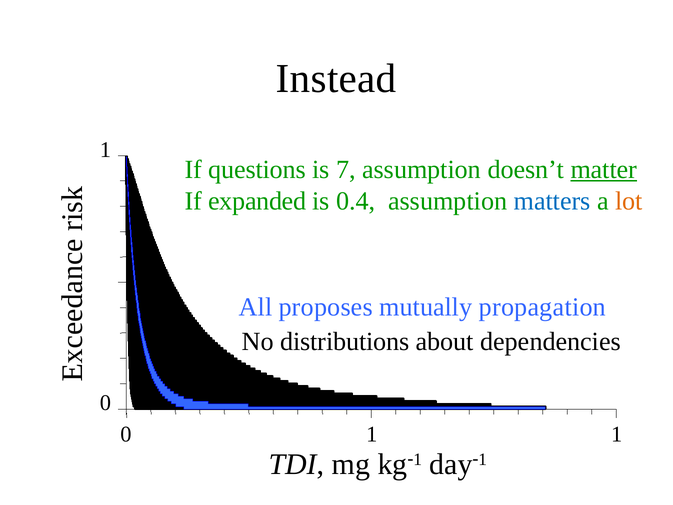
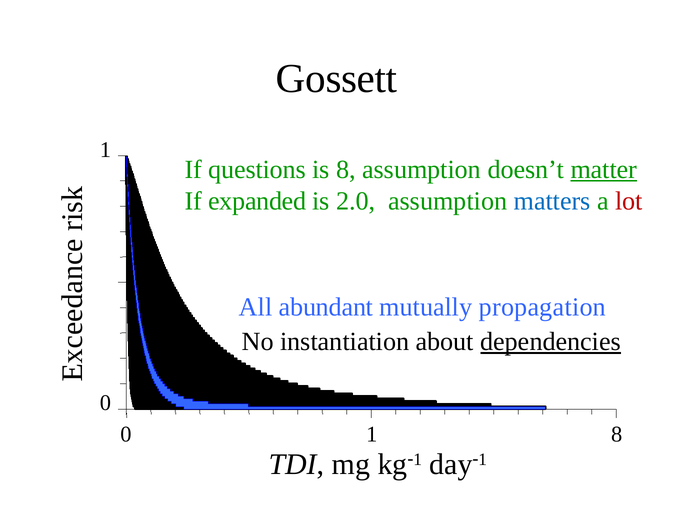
Instead: Instead -> Gossett
is 7: 7 -> 8
0.4: 0.4 -> 2.0
lot colour: orange -> red
proposes: proposes -> abundant
distributions: distributions -> instantiation
dependencies underline: none -> present
1 1: 1 -> 8
